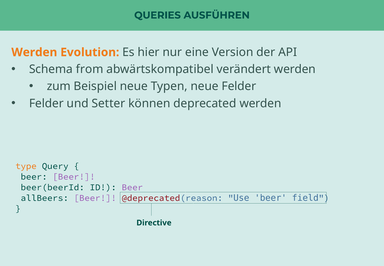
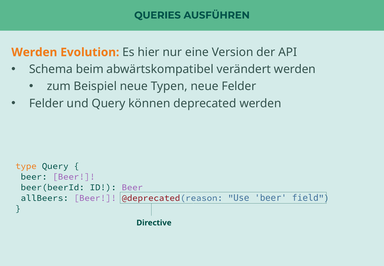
from: from -> beim
und Setter: Setter -> Query
